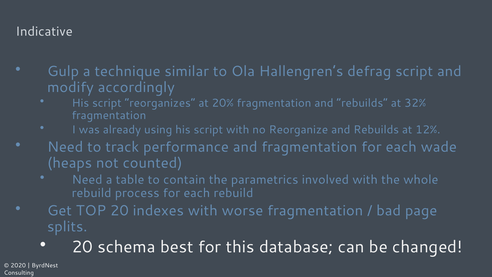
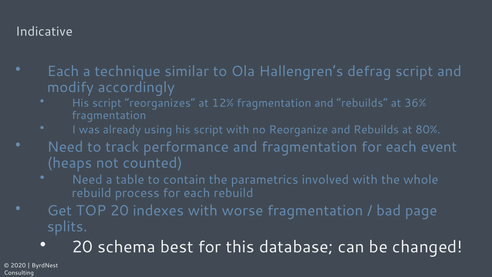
Gulp at (63, 71): Gulp -> Each
20%: 20% -> 12%
32%: 32% -> 36%
12%: 12% -> 80%
wade: wade -> event
